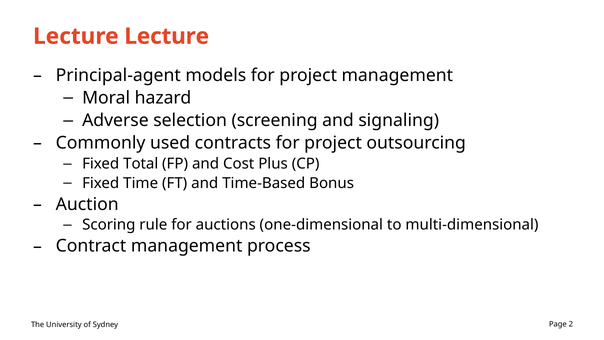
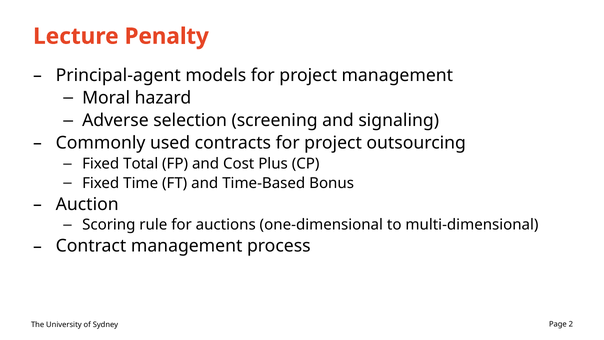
Lecture Lecture: Lecture -> Penalty
